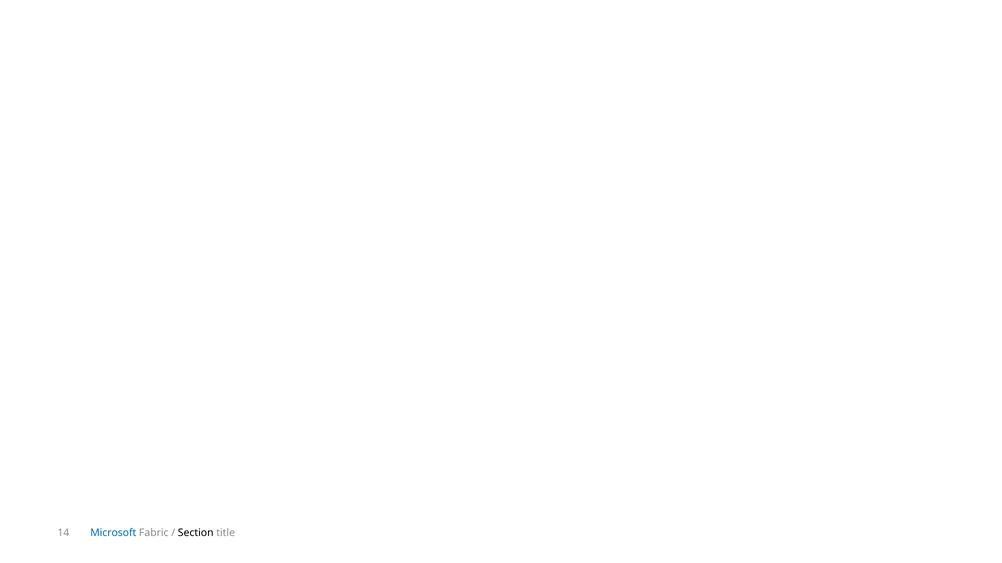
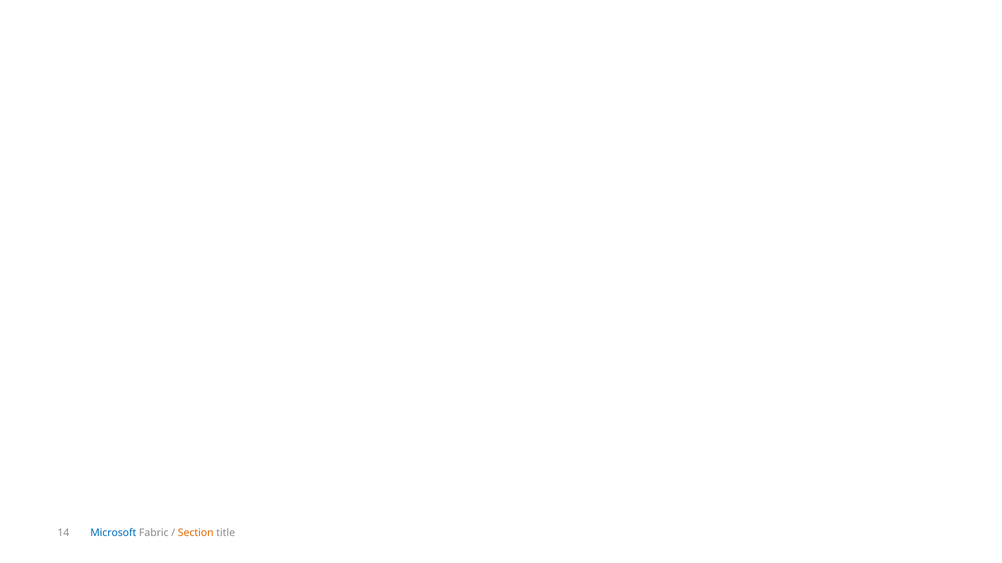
Section colour: black -> orange
